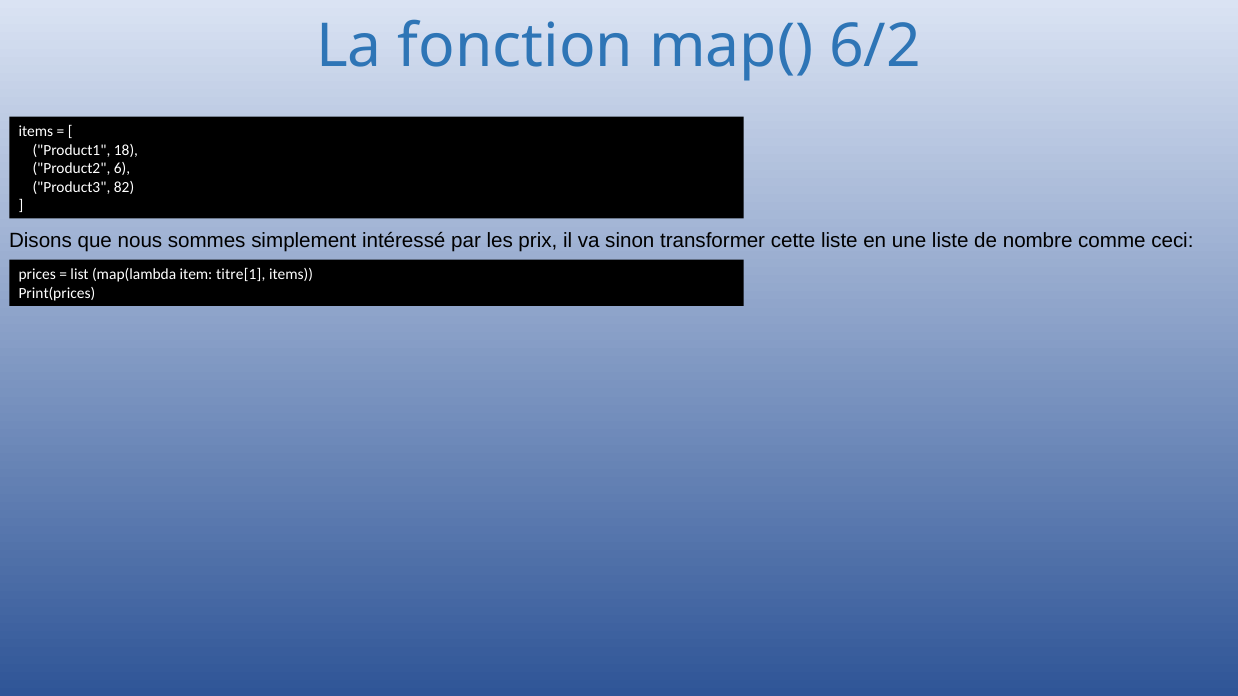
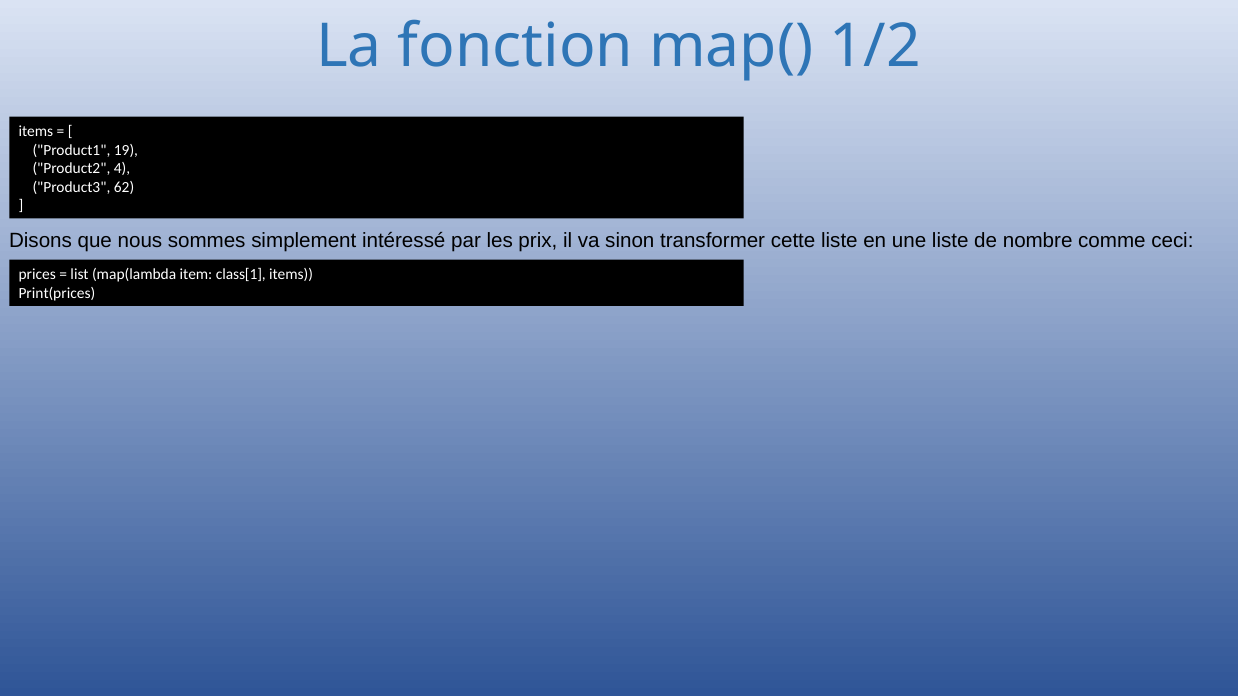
6/2: 6/2 -> 1/2
18: 18 -> 19
6: 6 -> 4
82: 82 -> 62
titre[1: titre[1 -> class[1
